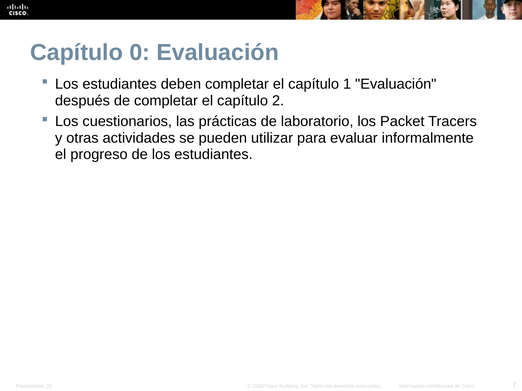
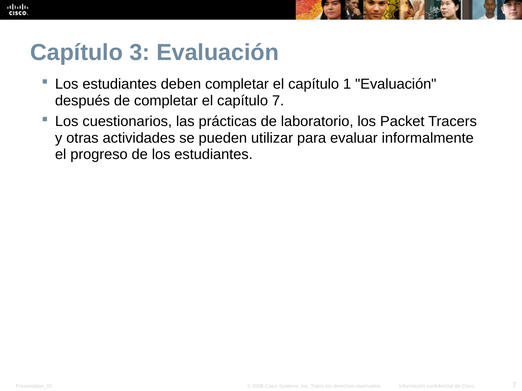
0: 0 -> 3
capítulo 2: 2 -> 7
